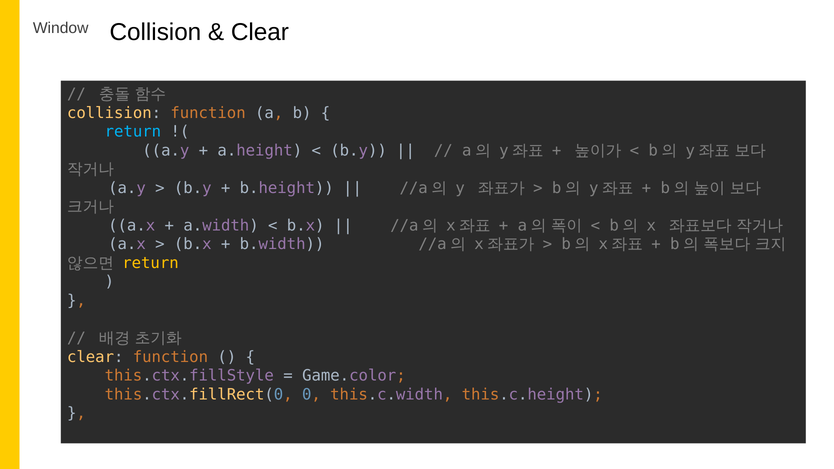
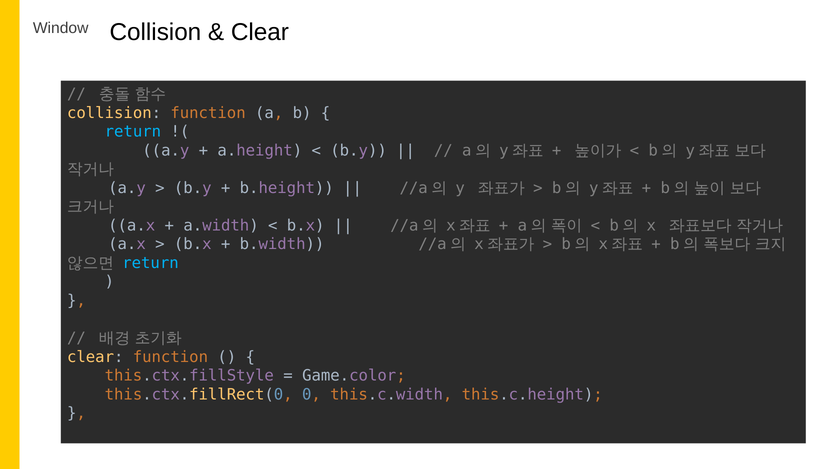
return at (151, 263) colour: yellow -> light blue
